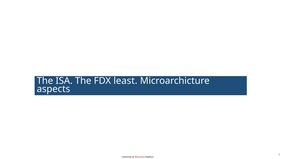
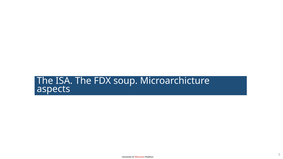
least: least -> soup
